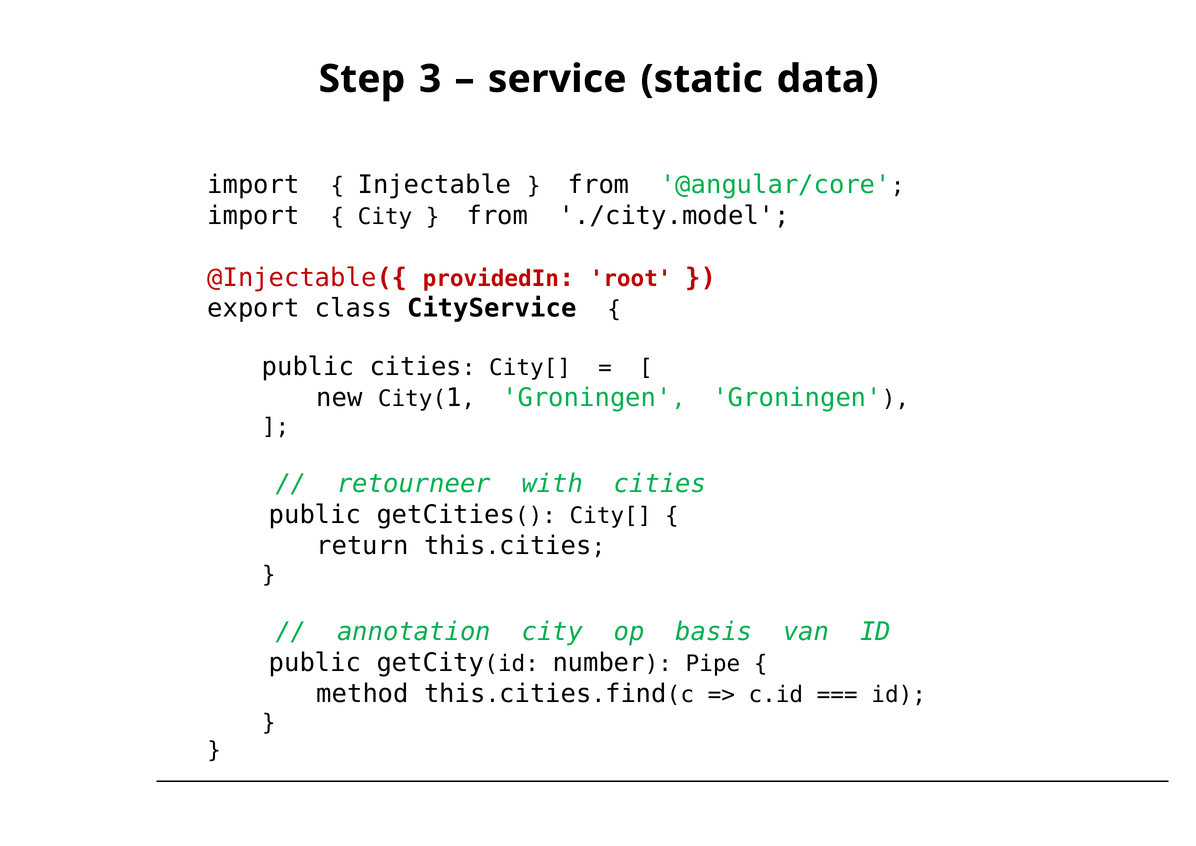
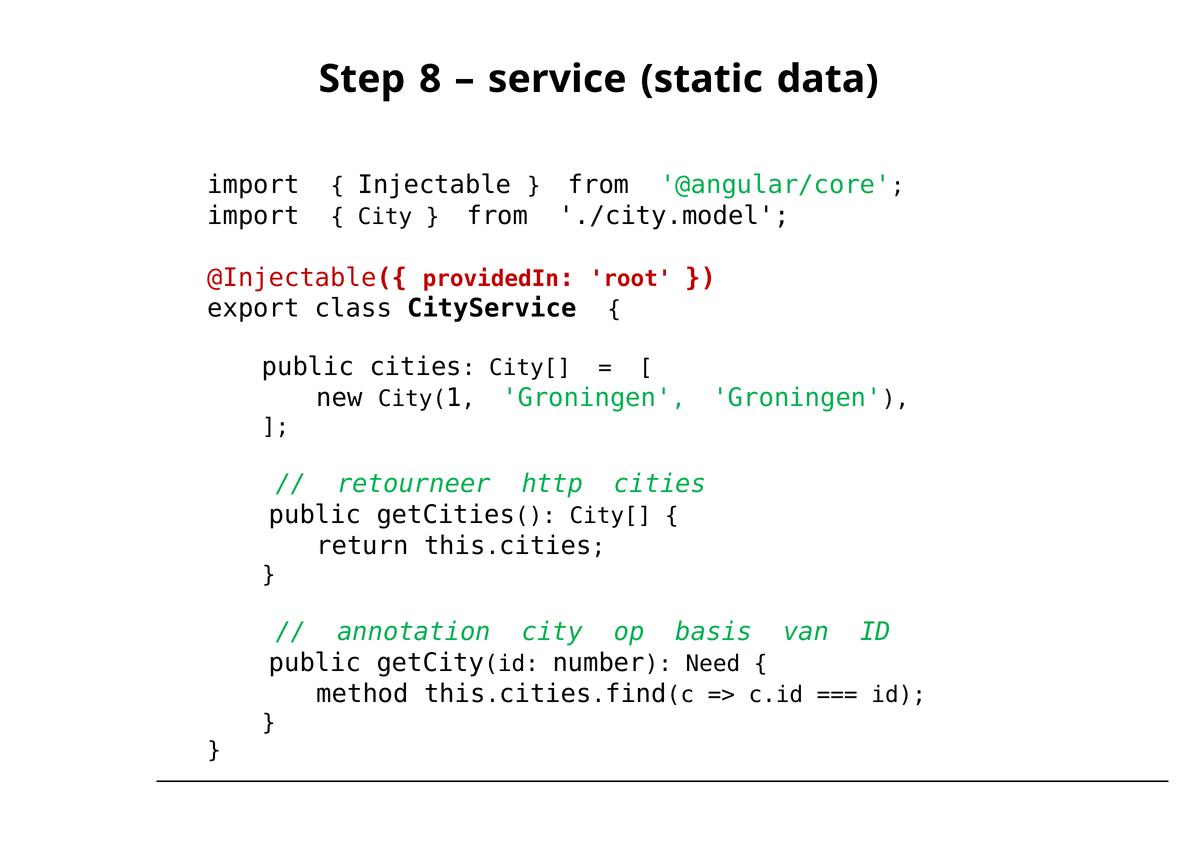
3: 3 -> 8
with: with -> http
Pipe: Pipe -> Need
